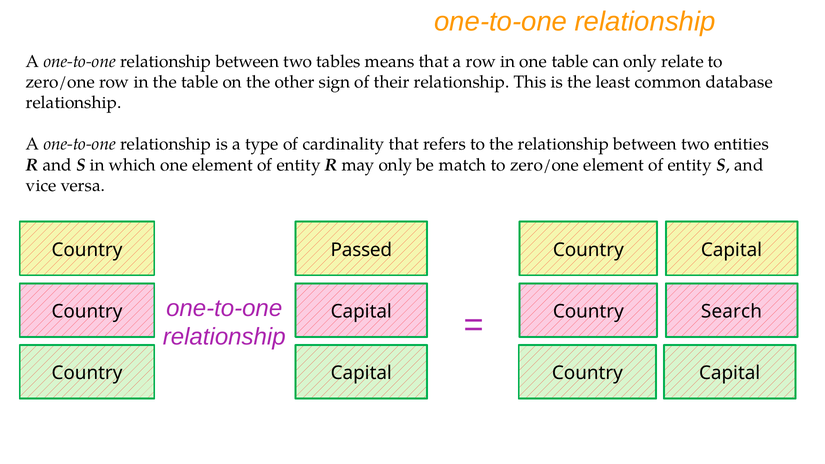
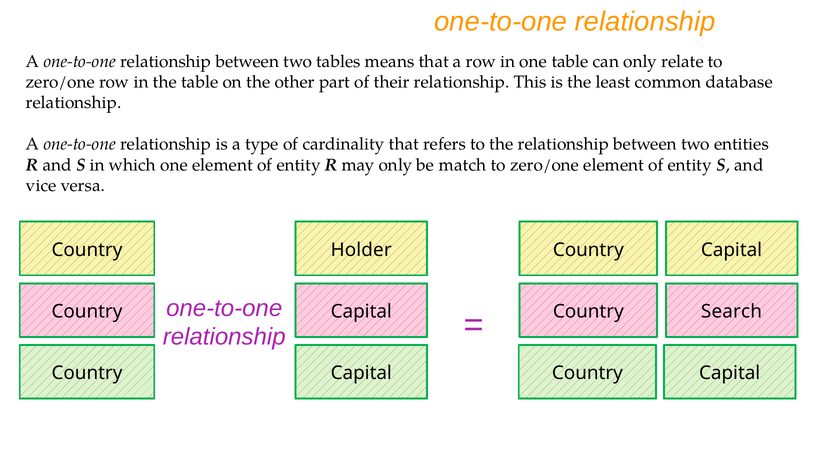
sign: sign -> part
Passed: Passed -> Holder
